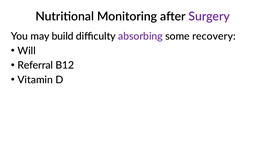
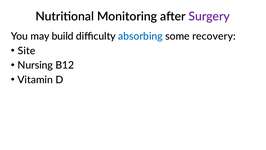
absorbing colour: purple -> blue
Will: Will -> Site
Referral: Referral -> Nursing
